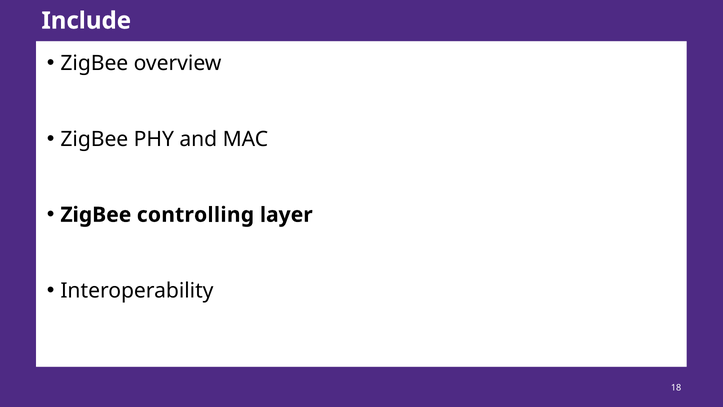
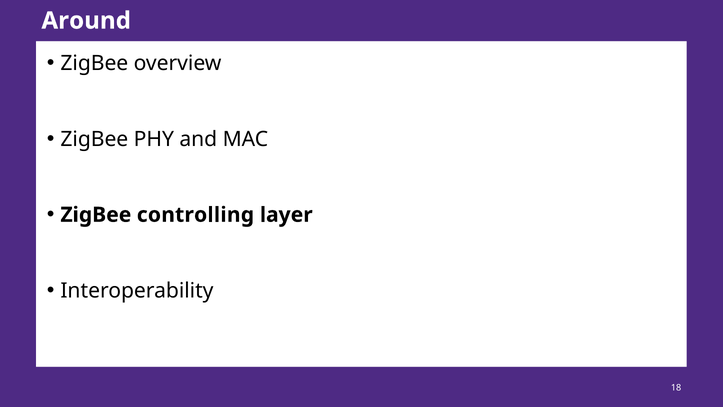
Include: Include -> Around
